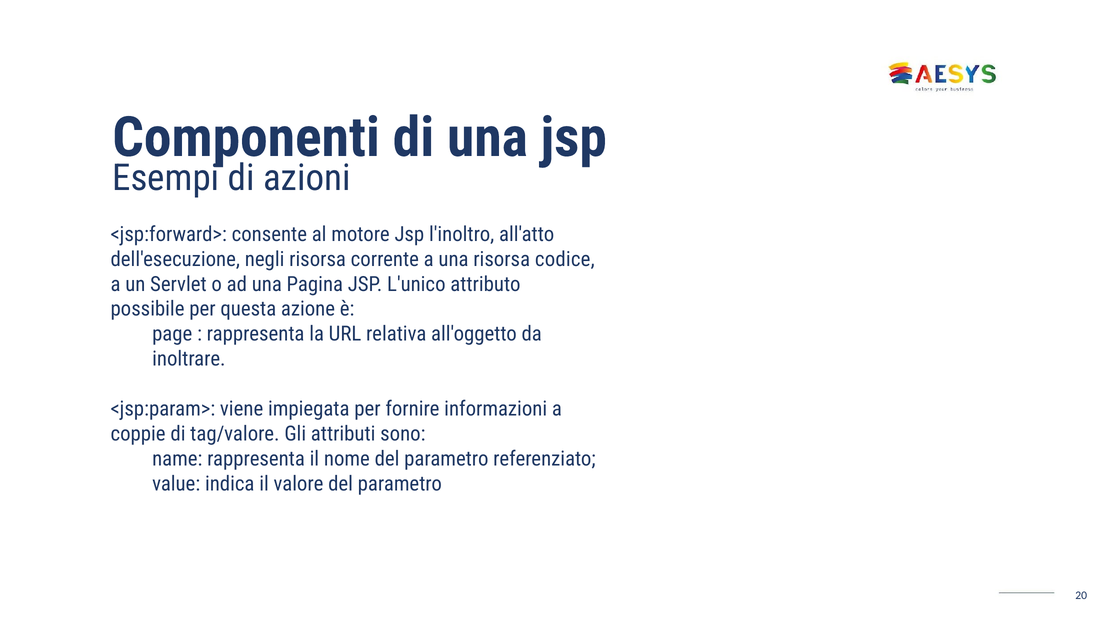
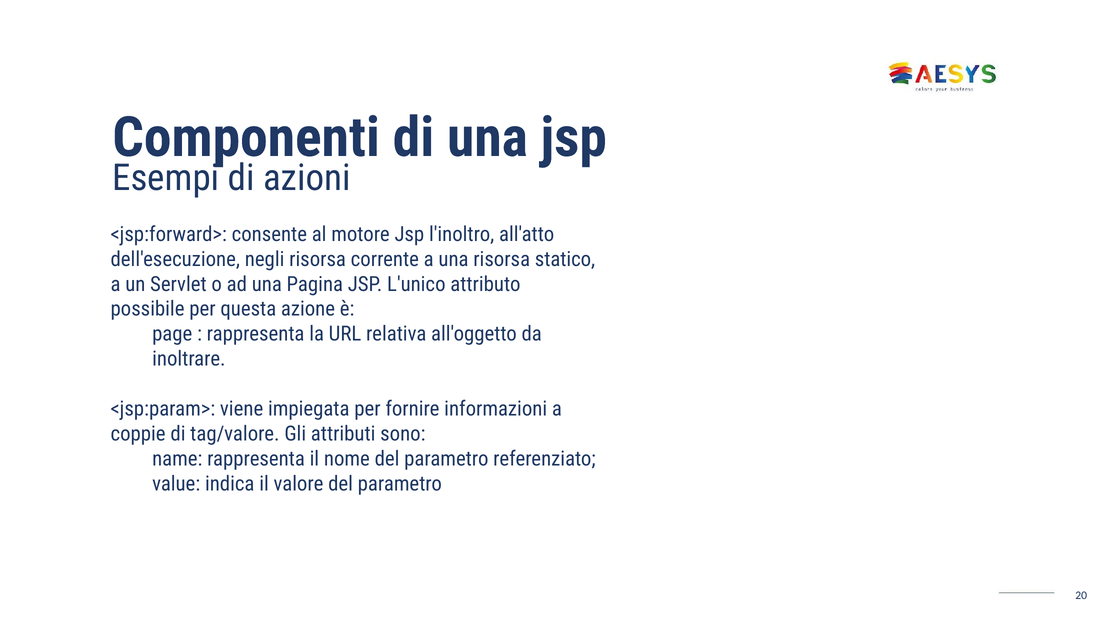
codice: codice -> statico
